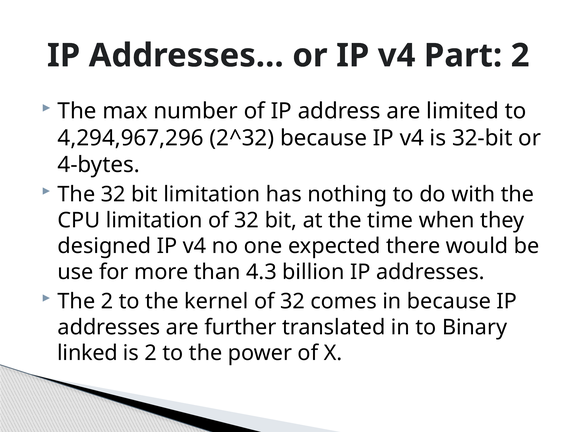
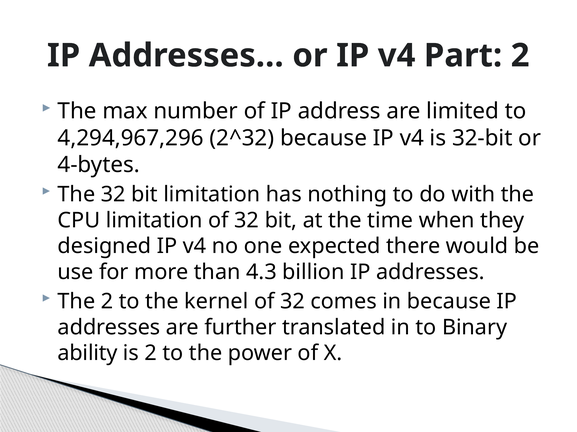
linked: linked -> ability
